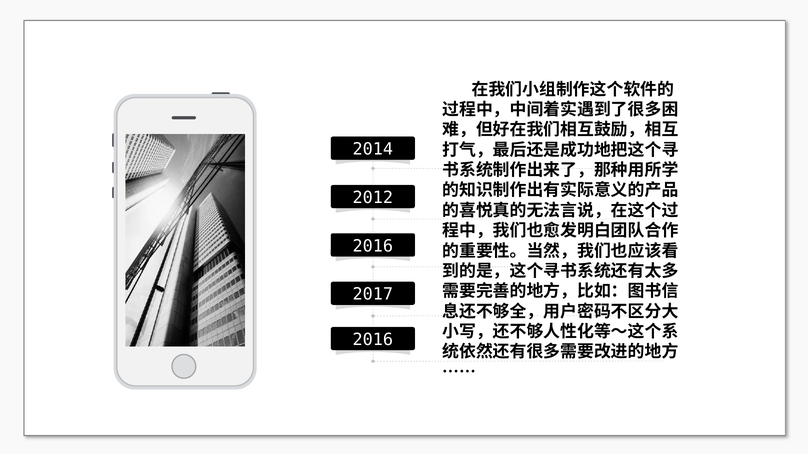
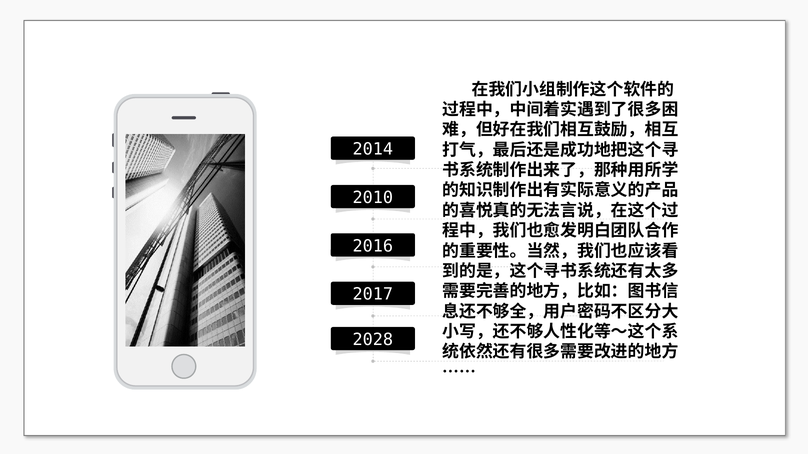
2012: 2012 -> 2010
2016 at (373, 340): 2016 -> 2028
